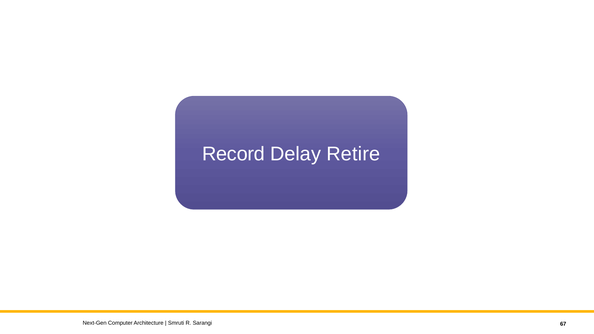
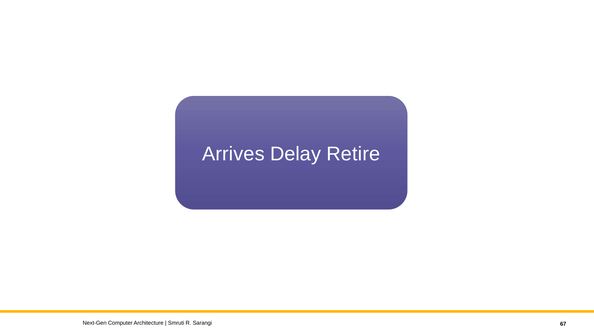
Record: Record -> Arrives
